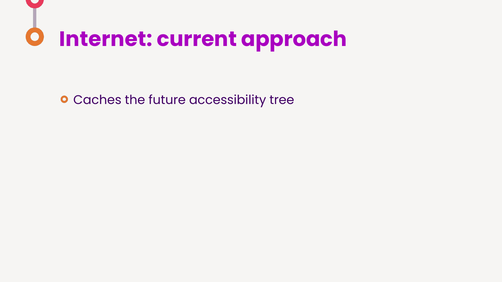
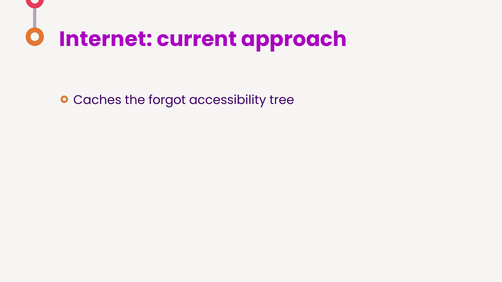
future: future -> forgot
